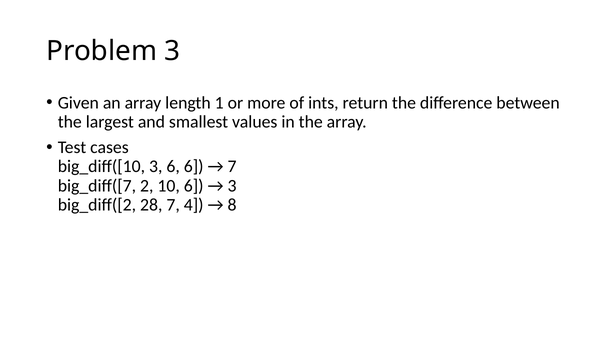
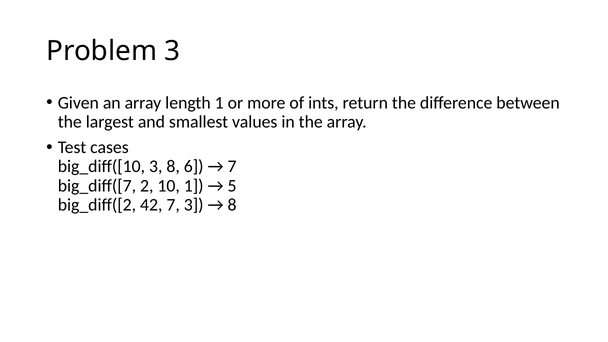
3 6: 6 -> 8
10 6: 6 -> 1
3 at (232, 186): 3 -> 5
28: 28 -> 42
7 4: 4 -> 3
